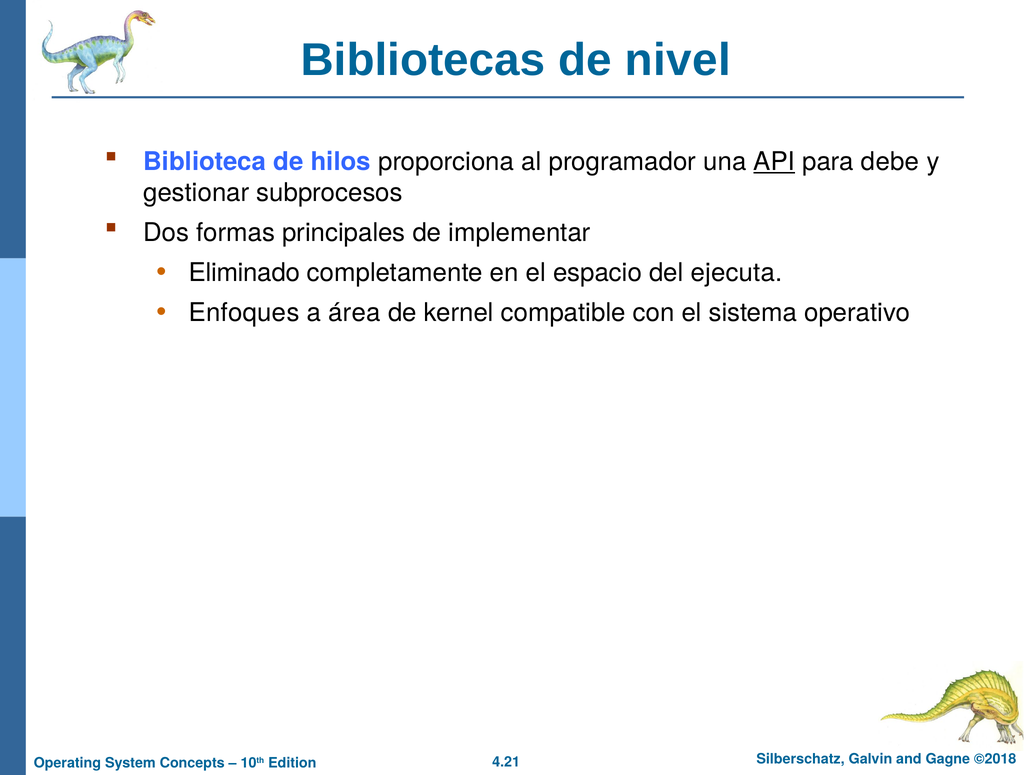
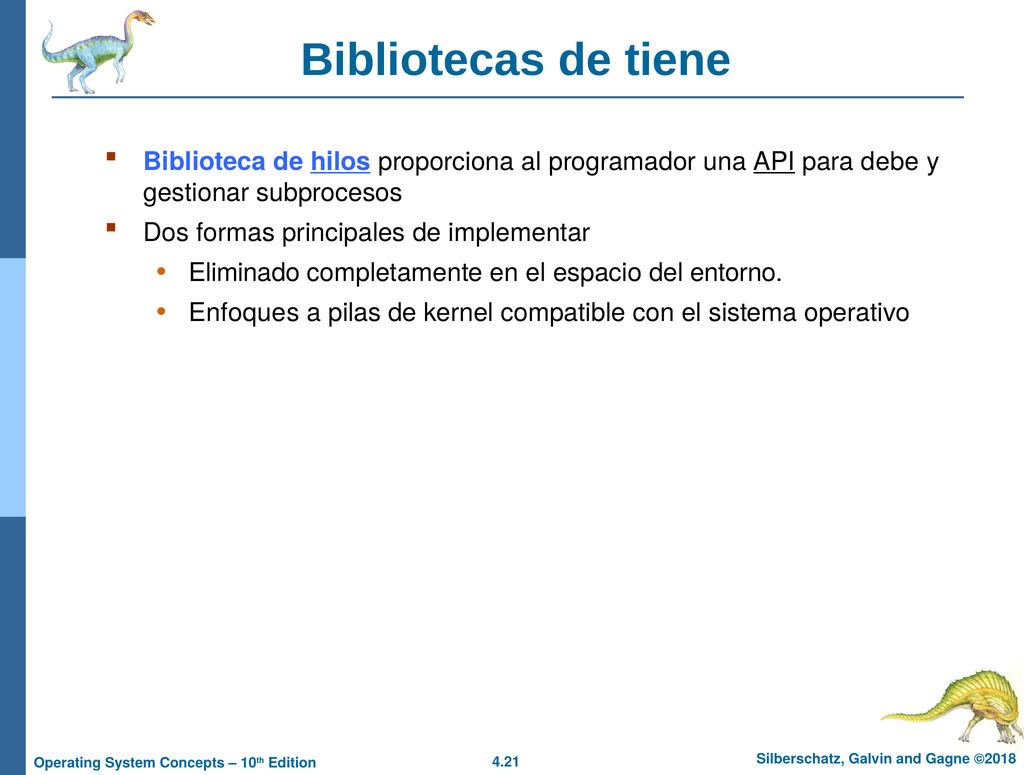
nivel: nivel -> tiene
hilos underline: none -> present
ejecuta: ejecuta -> entorno
área: área -> pilas
